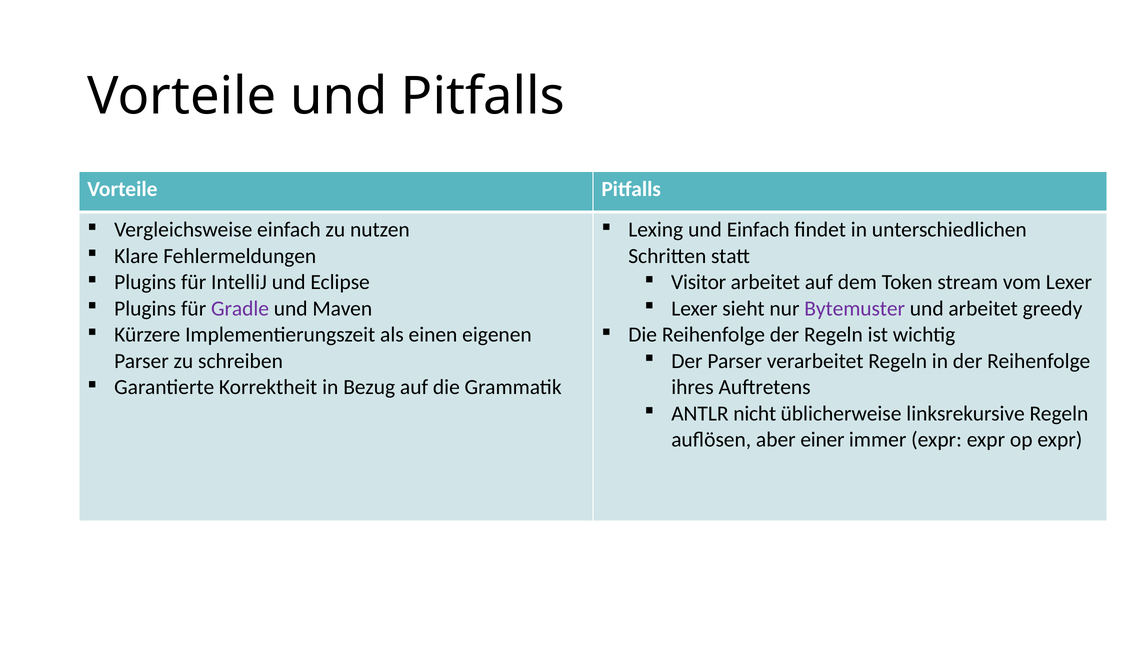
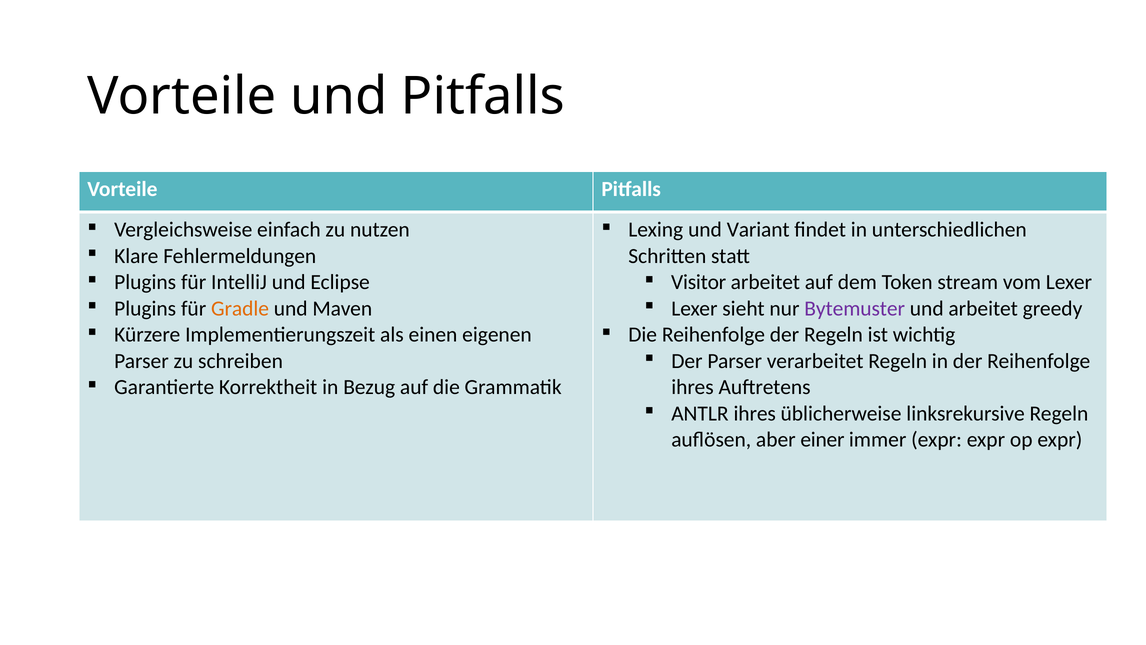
und Einfach: Einfach -> Variant
Gradle colour: purple -> orange
ANTLR nicht: nicht -> ihres
